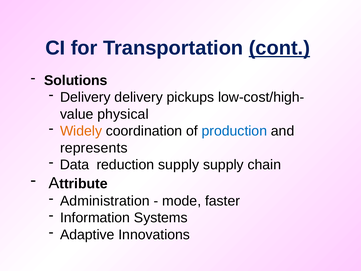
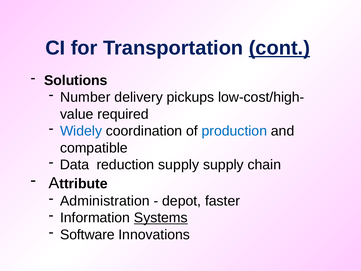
Delivery at (85, 97): Delivery -> Number
physical: physical -> required
Widely colour: orange -> blue
represents: represents -> compatible
mode: mode -> depot
Systems underline: none -> present
Adaptive: Adaptive -> Software
